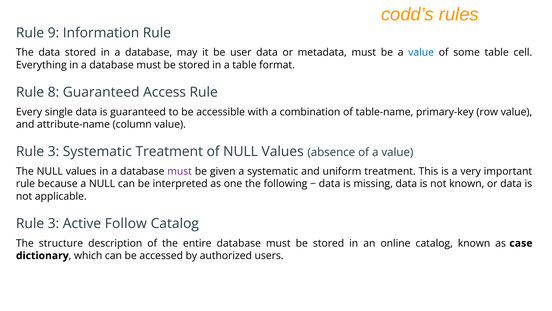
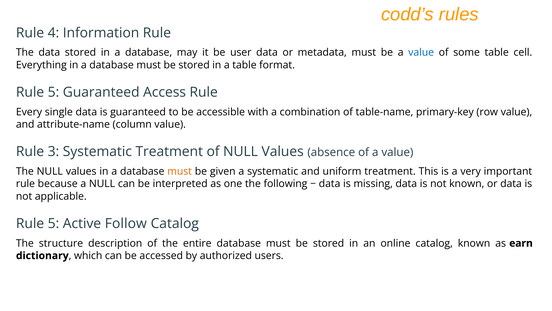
9: 9 -> 4
8 at (53, 92): 8 -> 5
must at (180, 171) colour: purple -> orange
3 at (53, 223): 3 -> 5
case: case -> earn
